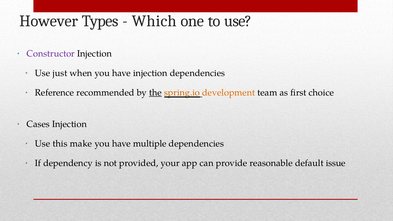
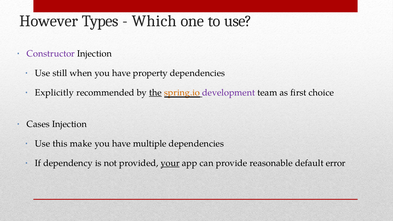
just: just -> still
have injection: injection -> property
Reference: Reference -> Explicitly
development colour: orange -> purple
your underline: none -> present
issue: issue -> error
